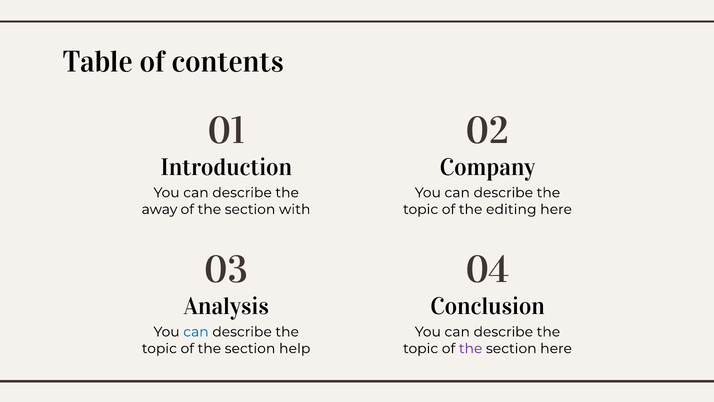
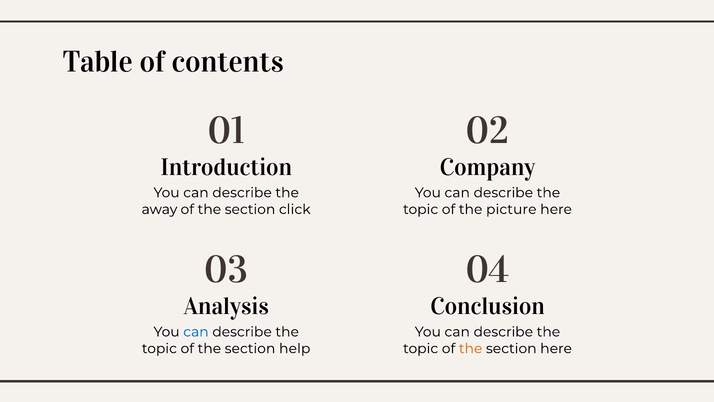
with: with -> click
editing: editing -> picture
the at (471, 348) colour: purple -> orange
